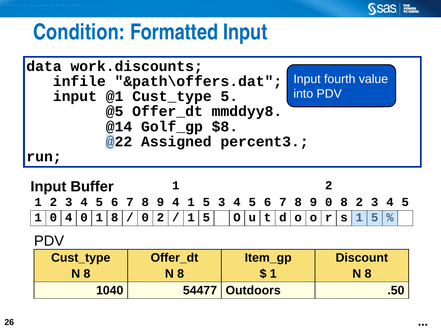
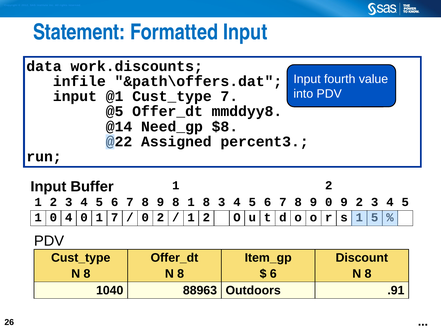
Condition: Condition -> Statement
Cust_type 5: 5 -> 7
Golf_gp: Golf_gp -> Need_gp
9 4: 4 -> 8
5 at (206, 202): 5 -> 8
0 8: 8 -> 9
1 8: 8 -> 7
5 at (206, 217): 5 -> 2
1 at (273, 274): 1 -> 6
54477: 54477 -> 88963
.50: .50 -> .91
